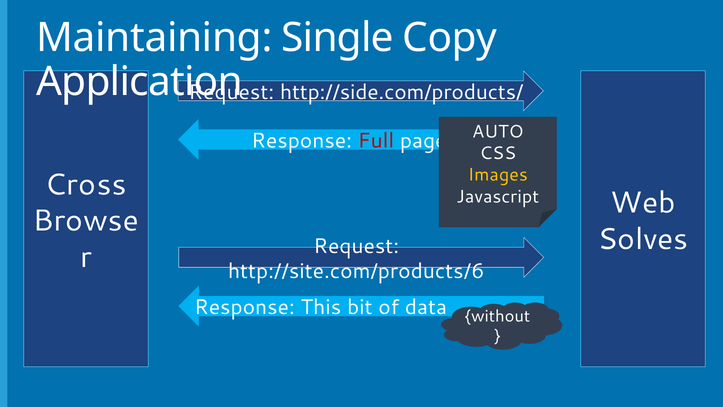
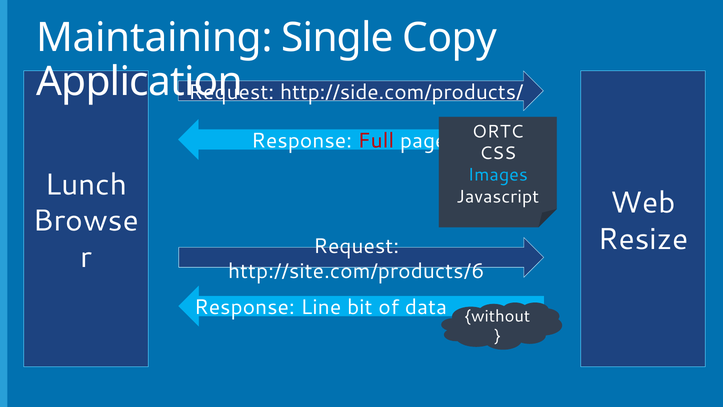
AUTO: AUTO -> ORTC
Images colour: yellow -> light blue
Cross: Cross -> Lunch
Solves: Solves -> Resize
This: This -> Line
